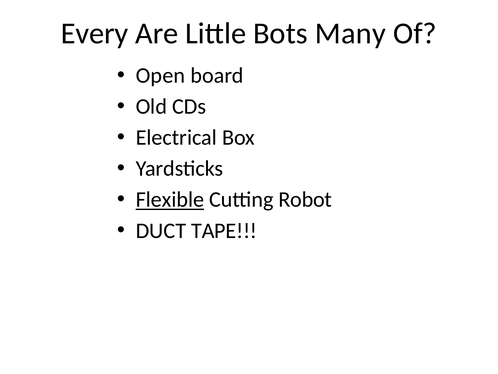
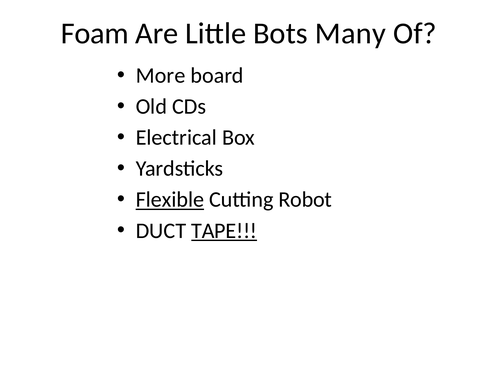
Every: Every -> Foam
Open: Open -> More
TAPE underline: none -> present
